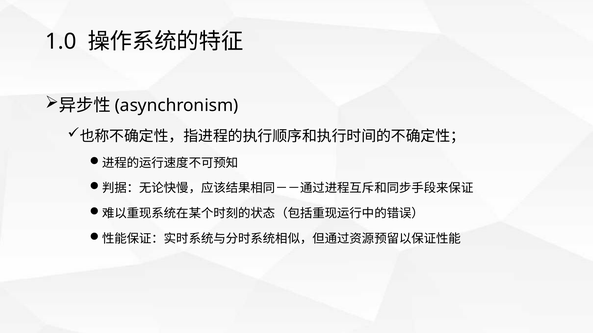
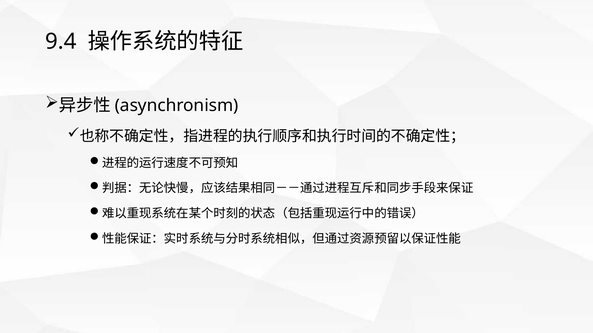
1.0: 1.0 -> 9.4
